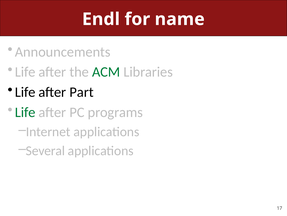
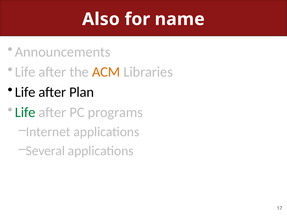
Endl: Endl -> Also
ACM colour: green -> orange
Part: Part -> Plan
